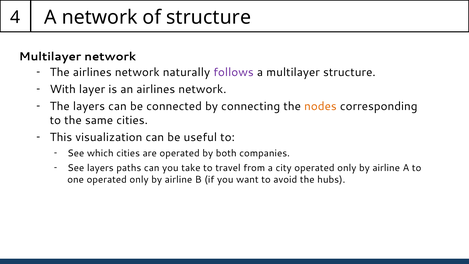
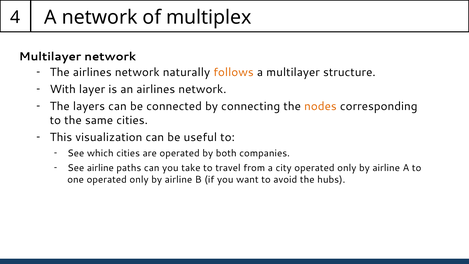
of structure: structure -> multiplex
follows colour: purple -> orange
See layers: layers -> airline
